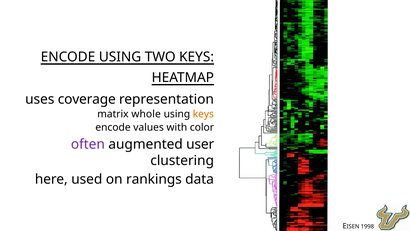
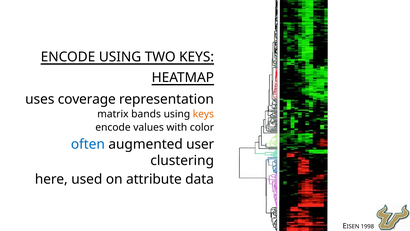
whole: whole -> bands
often colour: purple -> blue
rankings: rankings -> attribute
